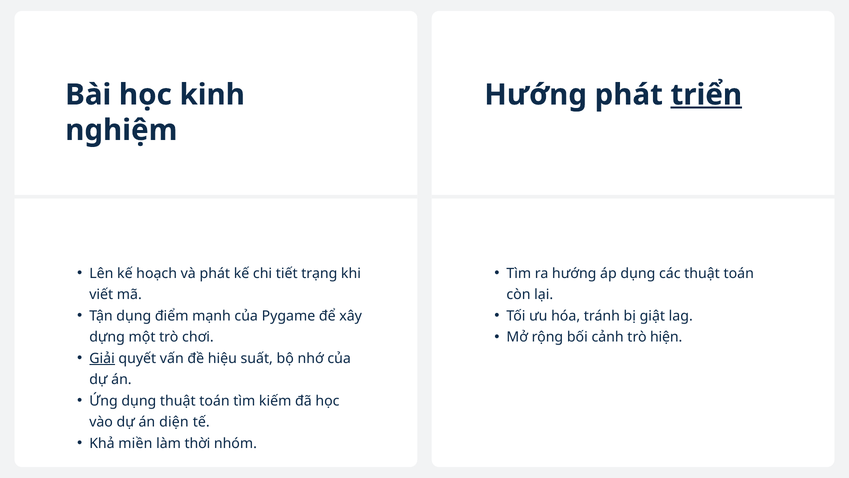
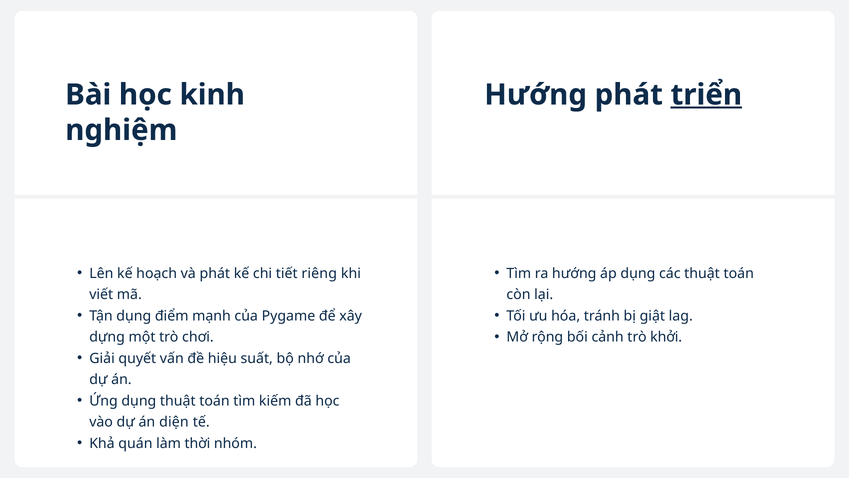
trạng: trạng -> riêng
hiện: hiện -> khởi
Giải underline: present -> none
miền: miền -> quán
